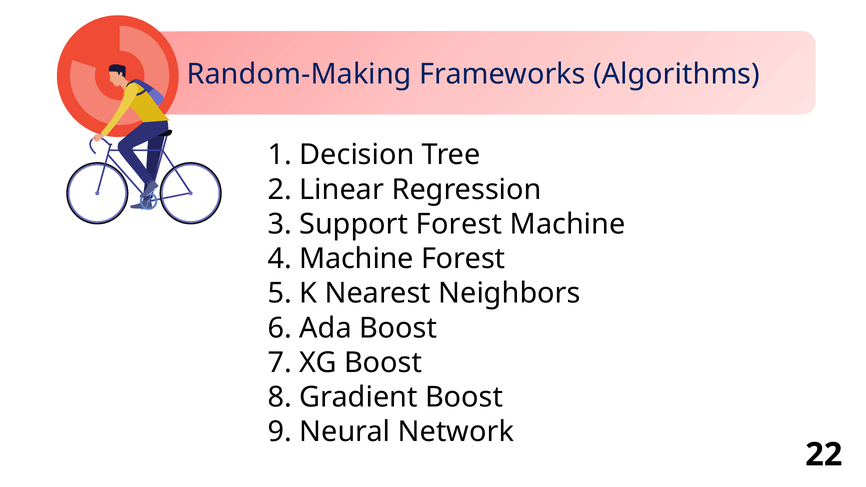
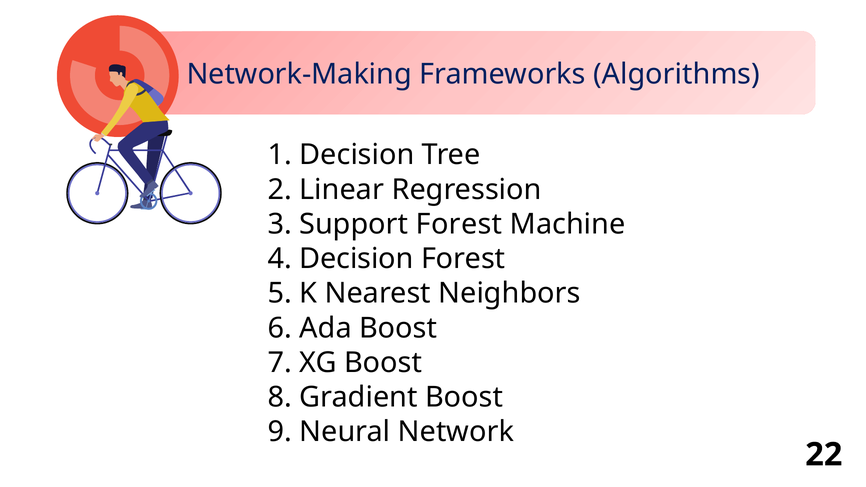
Random-Making: Random-Making -> Network-Making
4 Machine: Machine -> Decision
